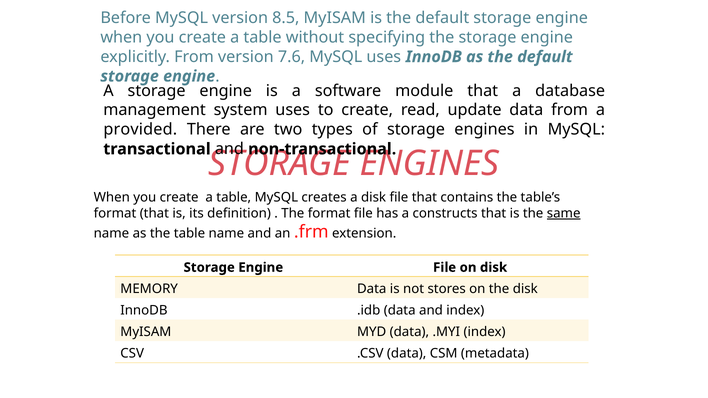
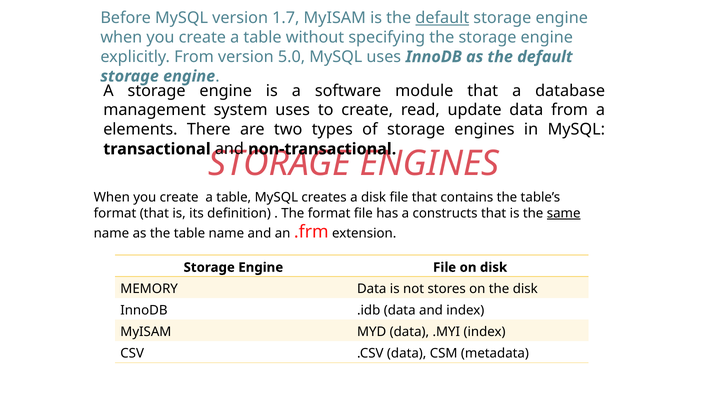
8.5: 8.5 -> 1.7
default at (442, 18) underline: none -> present
7.6: 7.6 -> 5.0
provided: provided -> elements
